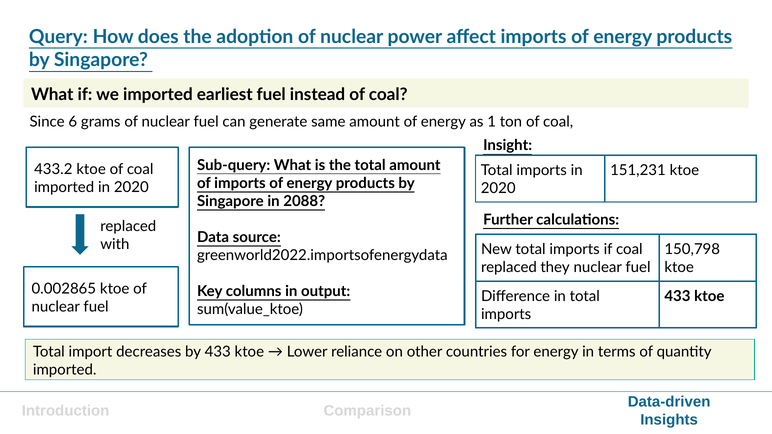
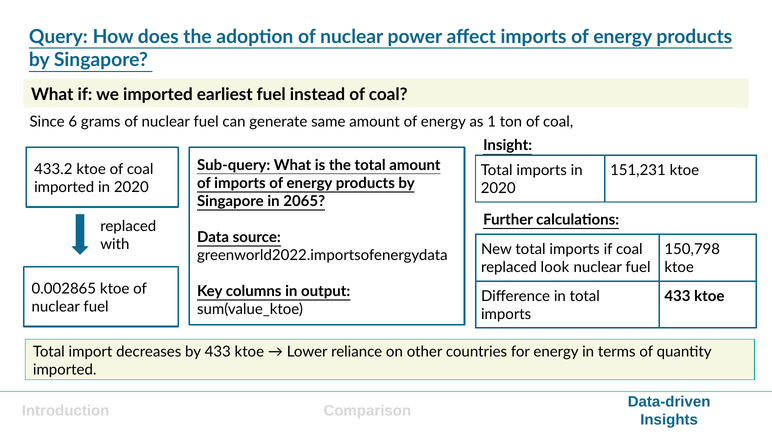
2088: 2088 -> 2065
they: they -> look
